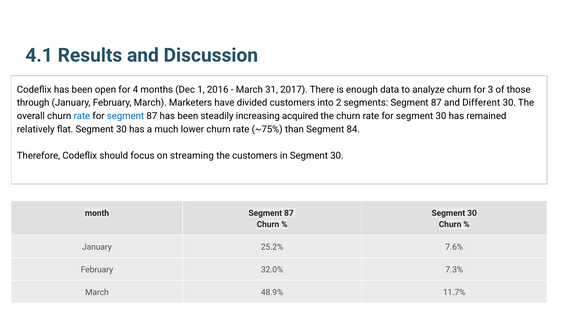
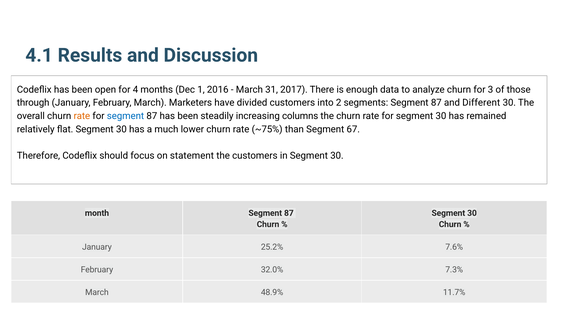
rate at (82, 116) colour: blue -> orange
acquired: acquired -> columns
84: 84 -> 67
streaming: streaming -> statement
